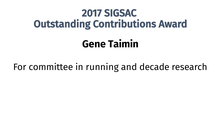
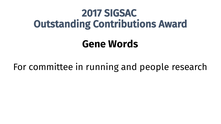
Taimin: Taimin -> Words
decade: decade -> people
